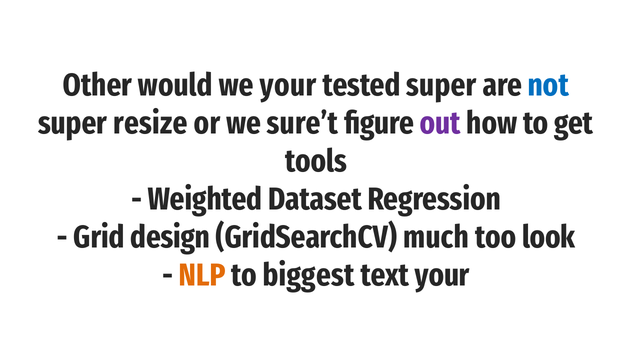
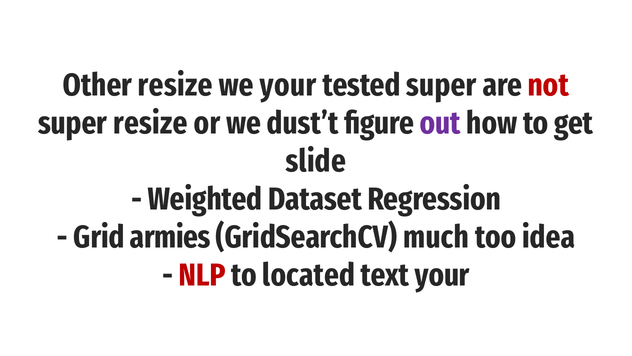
Other would: would -> resize
not colour: blue -> red
sure’t: sure’t -> dust’t
tools: tools -> slide
design: design -> armies
look: look -> idea
NLP colour: orange -> red
biggest: biggest -> located
